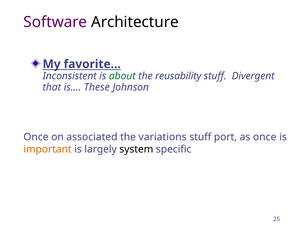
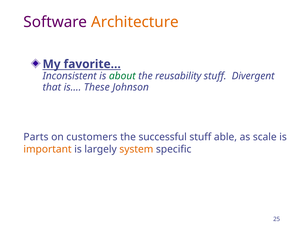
Architecture colour: black -> orange
Once at (36, 137): Once -> Parts
associated: associated -> customers
variations: variations -> successful
port: port -> able
as once: once -> scale
system colour: black -> orange
